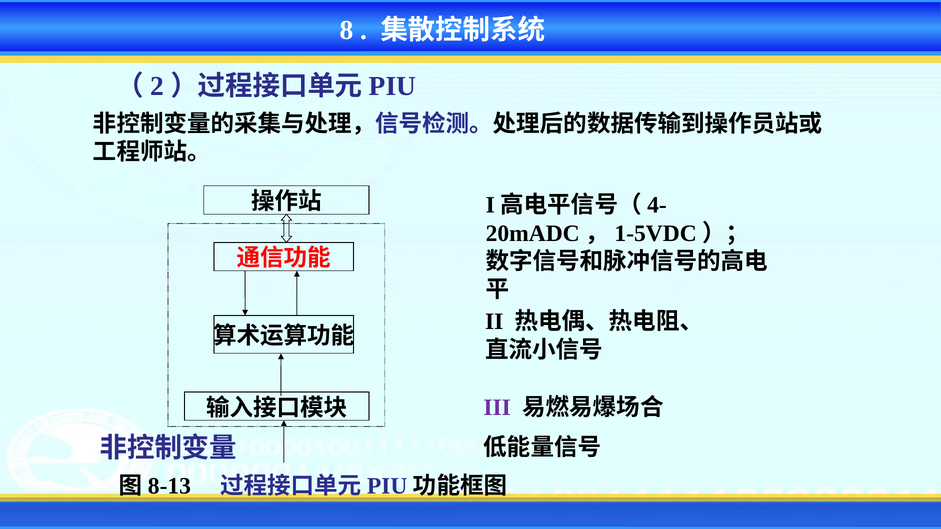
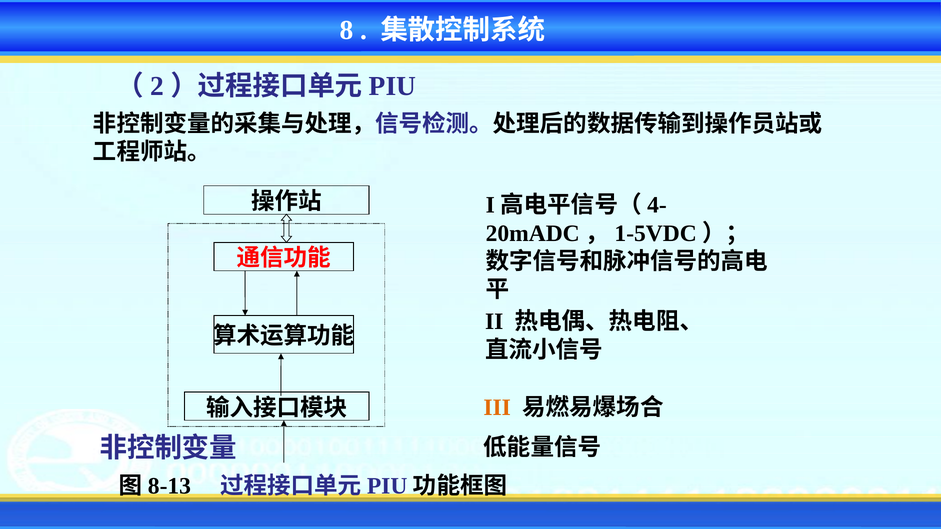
III colour: purple -> orange
